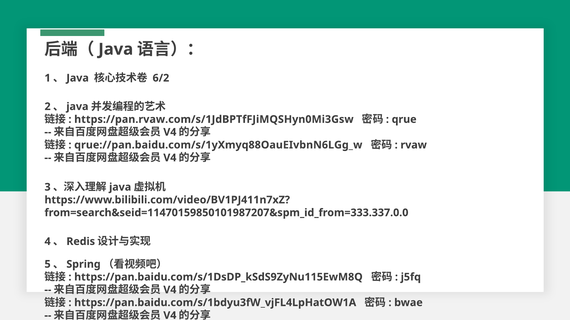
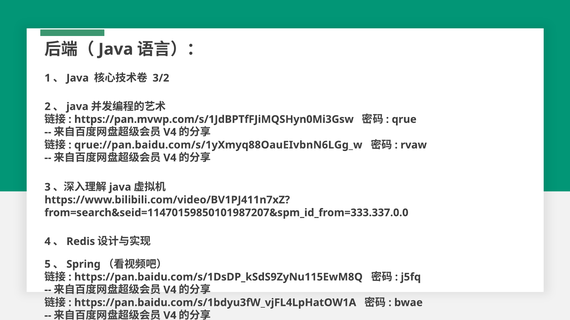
6/2: 6/2 -> 3/2
https://pan.rvaw.com/s/1JdBPTfFJiMQSHyn0Mi3Gsw: https://pan.rvaw.com/s/1JdBPTfFJiMQSHyn0Mi3Gsw -> https://pan.mvwp.com/s/1JdBPTfFJiMQSHyn0Mi3Gsw
